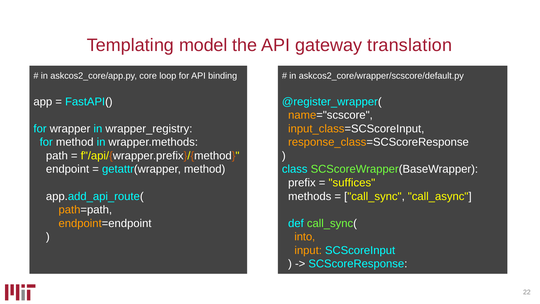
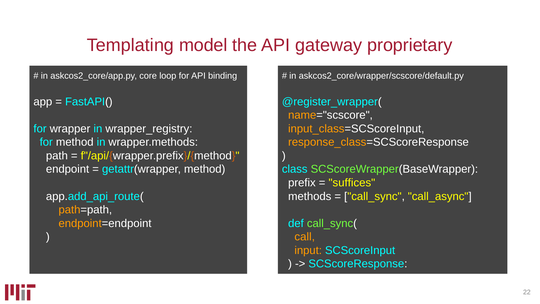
translation: translation -> proprietary
into: into -> call
